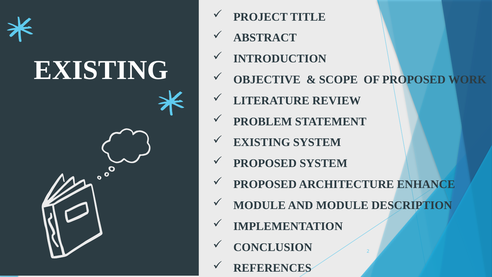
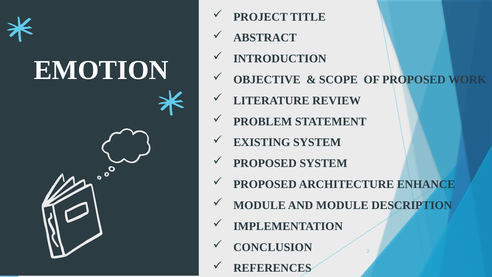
EXISTING at (101, 70): EXISTING -> EMOTION
